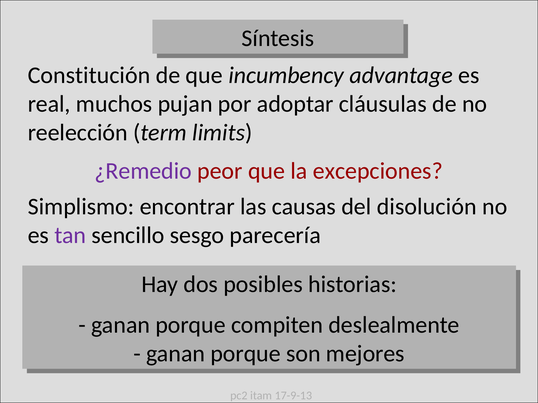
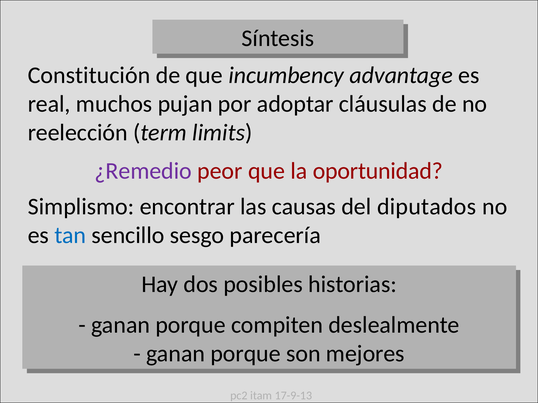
excepciones: excepciones -> oportunidad
disolución: disolución -> diputados
tan colour: purple -> blue
